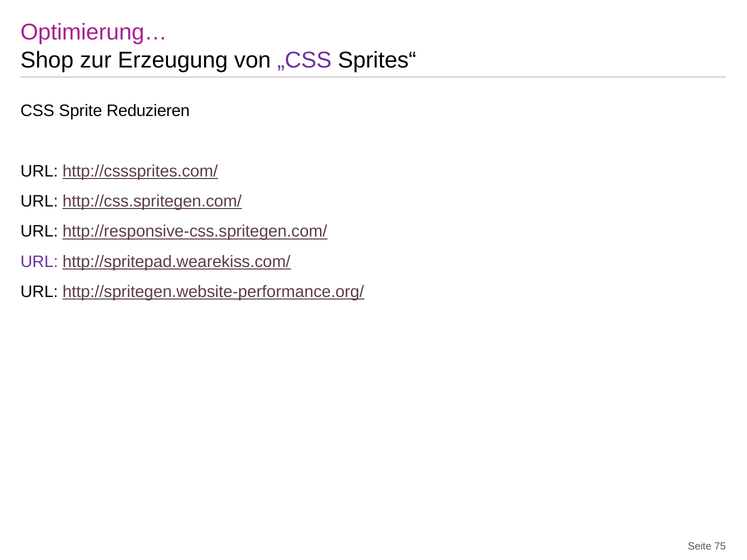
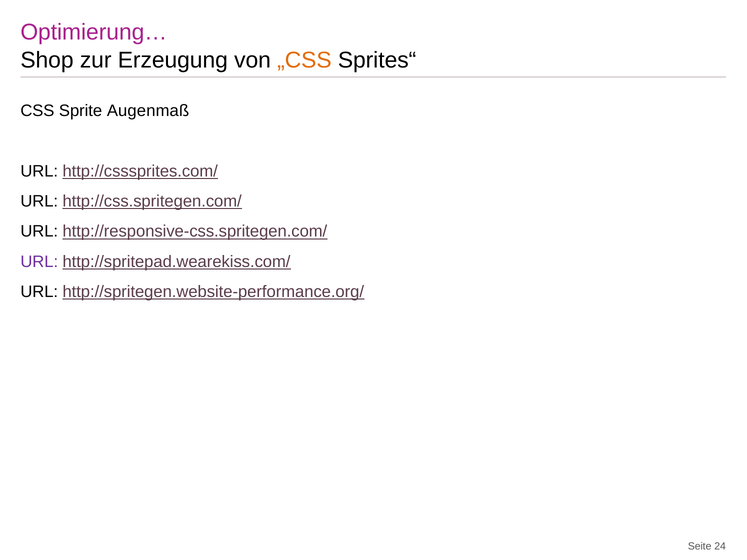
„CSS colour: purple -> orange
Reduzieren: Reduzieren -> Augenmaß
75: 75 -> 24
